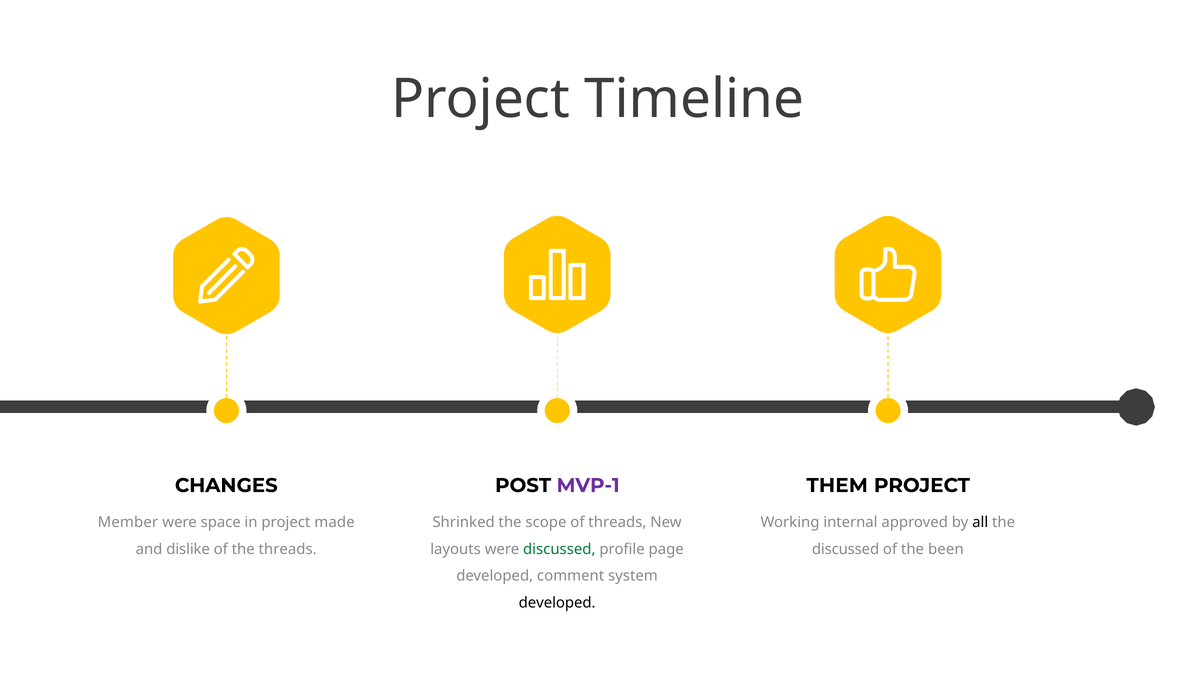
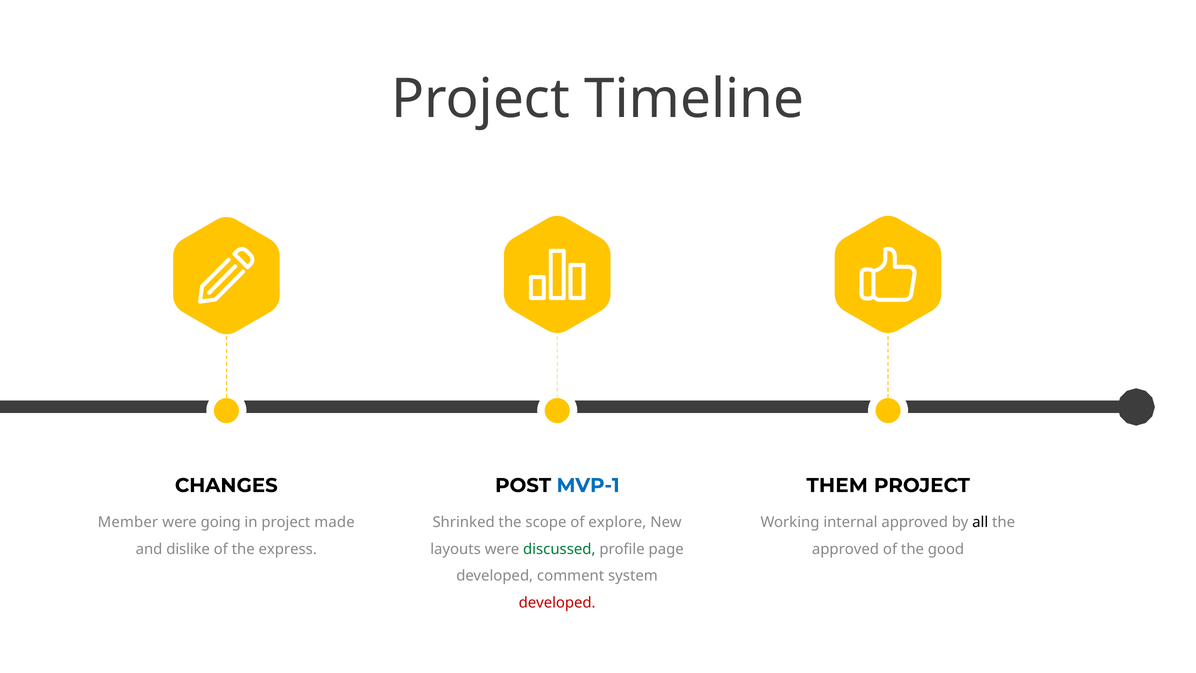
MVP-1 colour: purple -> blue
space: space -> going
of threads: threads -> explore
the threads: threads -> express
discussed at (846, 549): discussed -> approved
been: been -> good
developed at (557, 603) colour: black -> red
